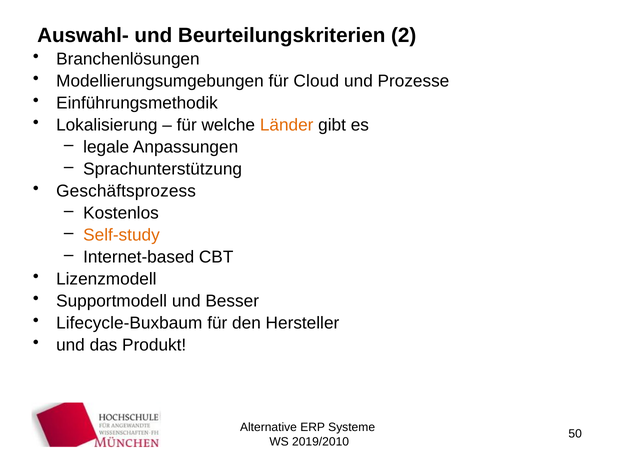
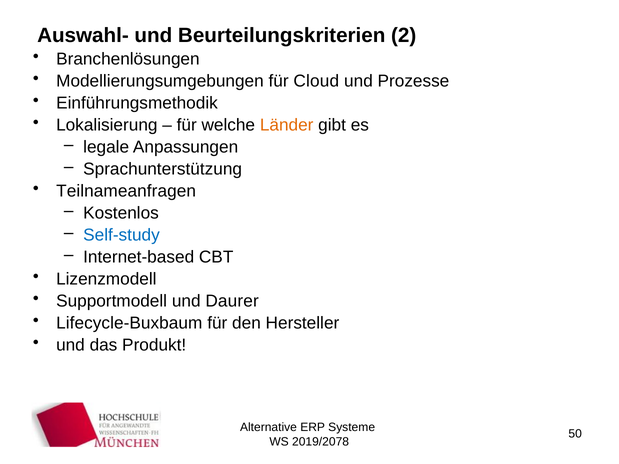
Geschäftsprozess: Geschäftsprozess -> Teilnameanfragen
Self-study colour: orange -> blue
Besser: Besser -> Daurer
2019/2010: 2019/2010 -> 2019/2078
